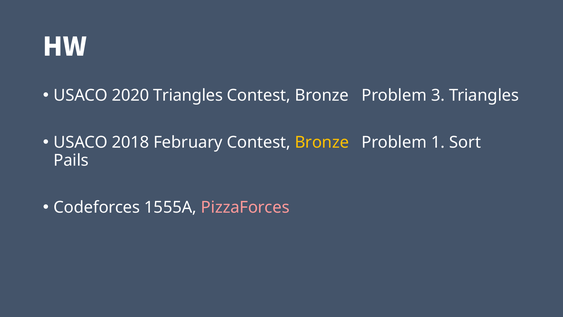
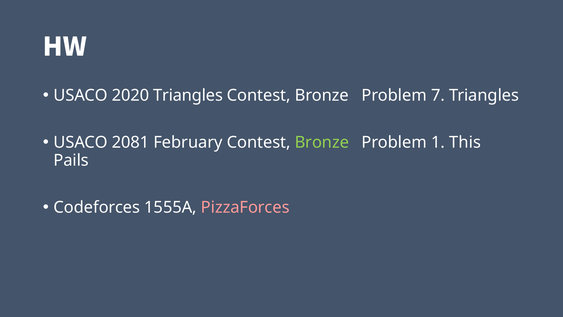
3: 3 -> 7
2018: 2018 -> 2081
Bronze at (322, 142) colour: yellow -> light green
Sort: Sort -> This
